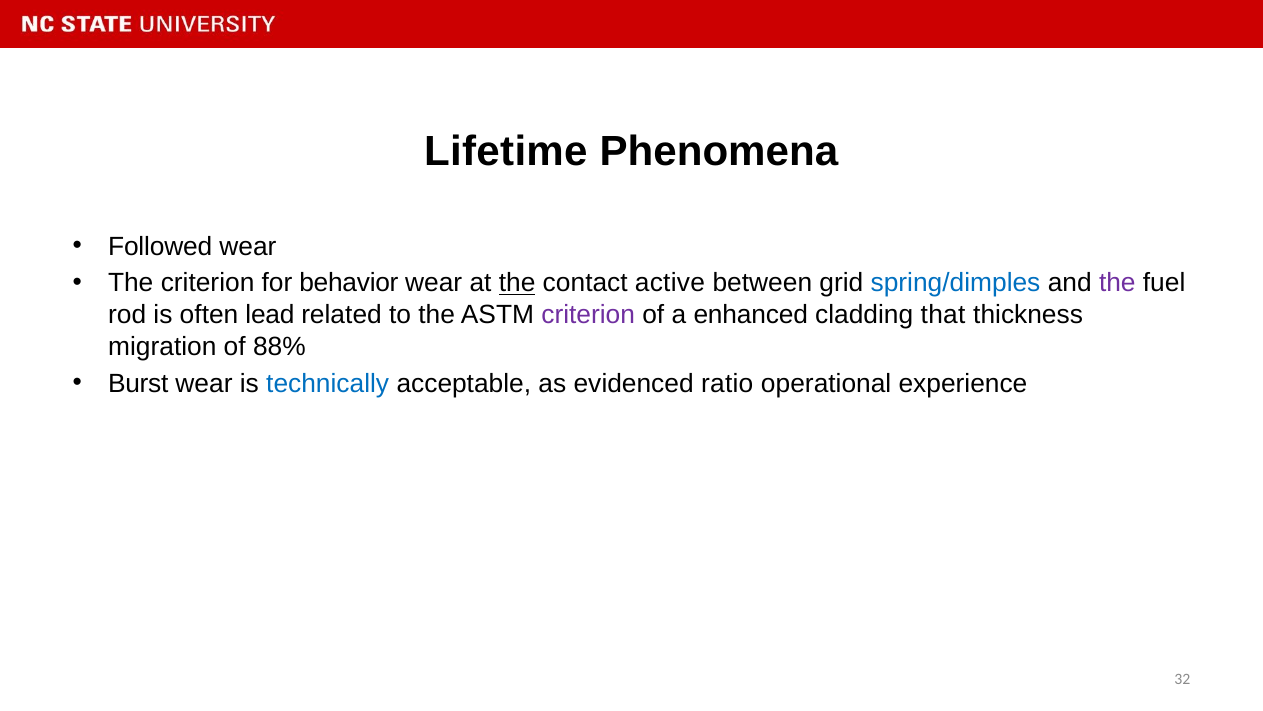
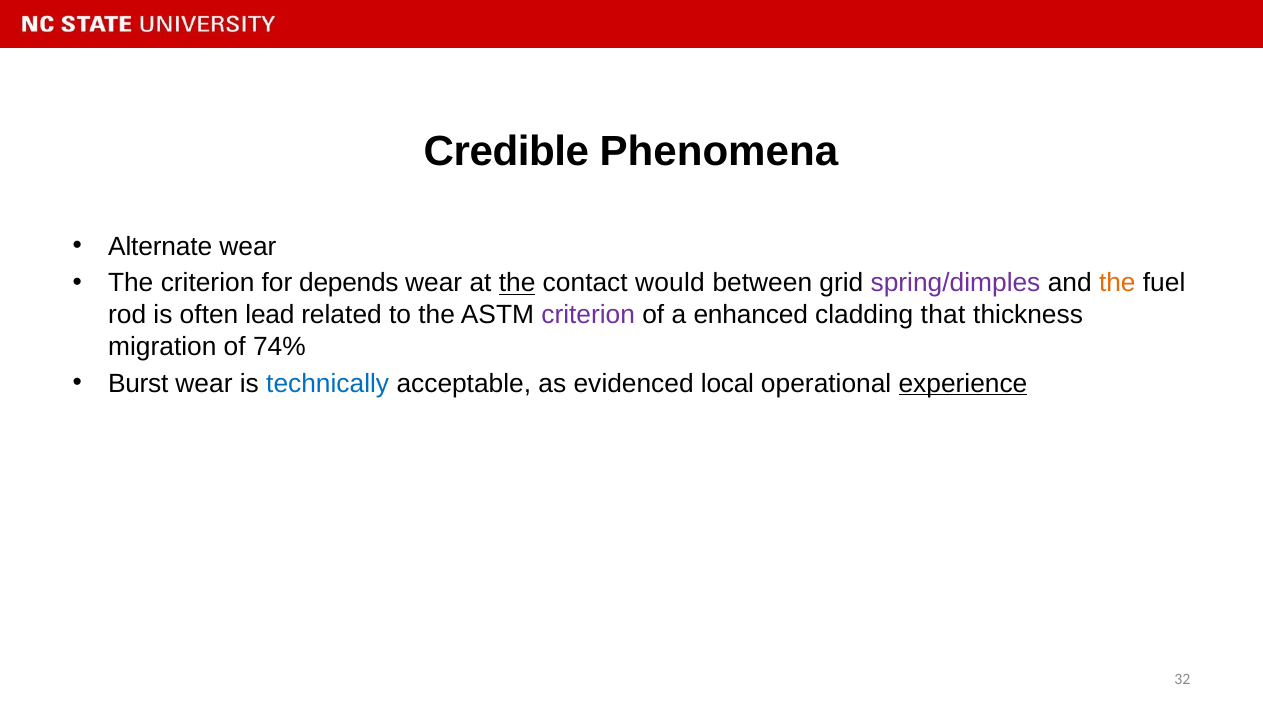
Lifetime: Lifetime -> Credible
Followed: Followed -> Alternate
behavior: behavior -> depends
active: active -> would
spring/dimples colour: blue -> purple
the at (1117, 283) colour: purple -> orange
88%: 88% -> 74%
ratio: ratio -> local
experience underline: none -> present
